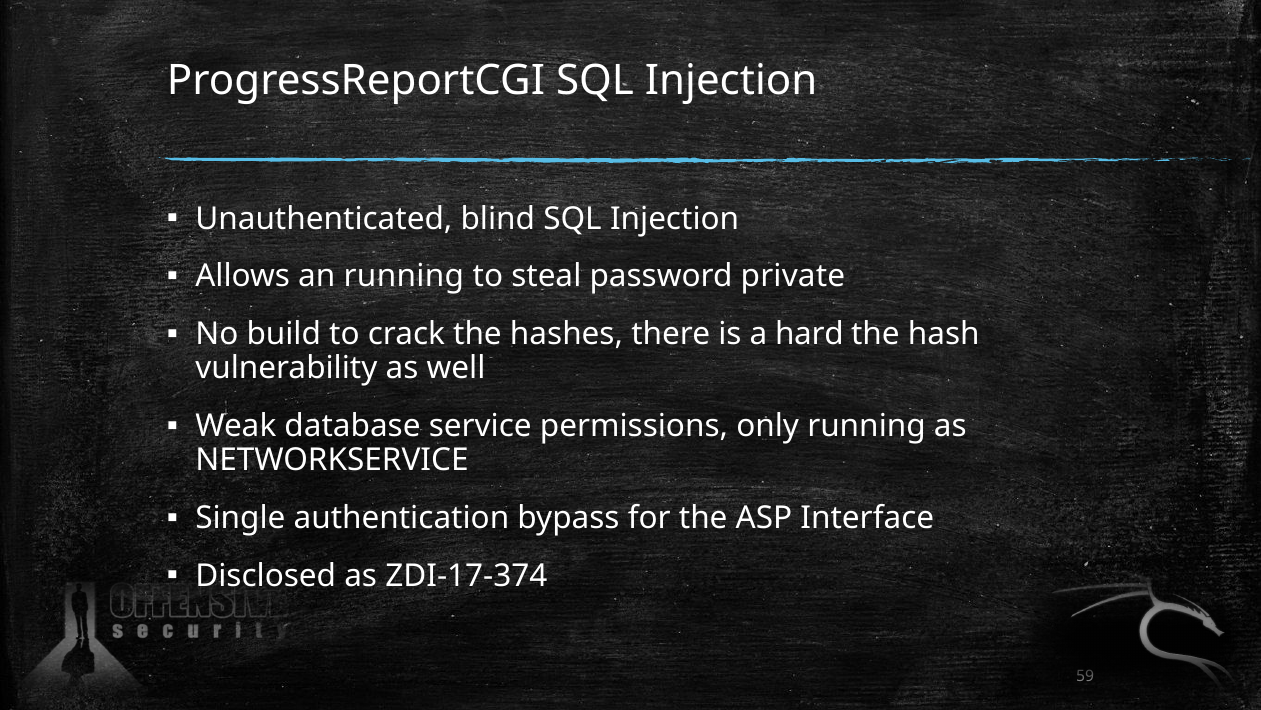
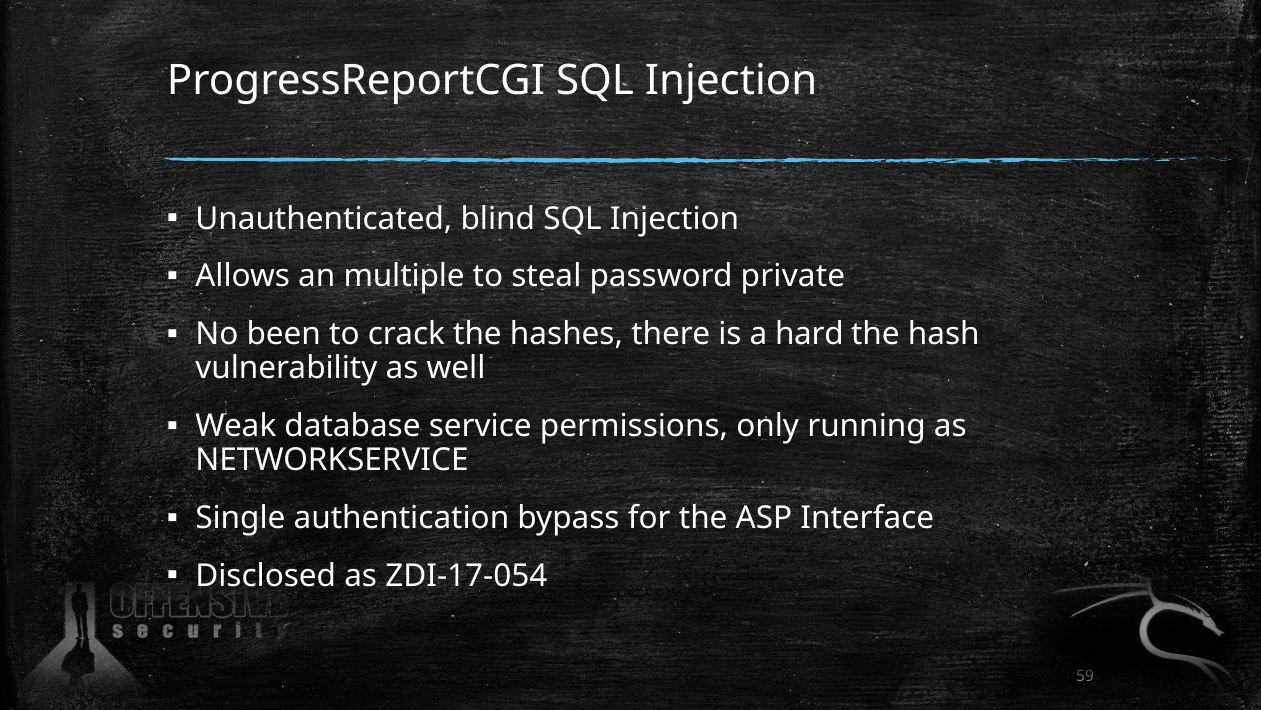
an running: running -> multiple
build: build -> been
ZDI-17-374: ZDI-17-374 -> ZDI-17-054
